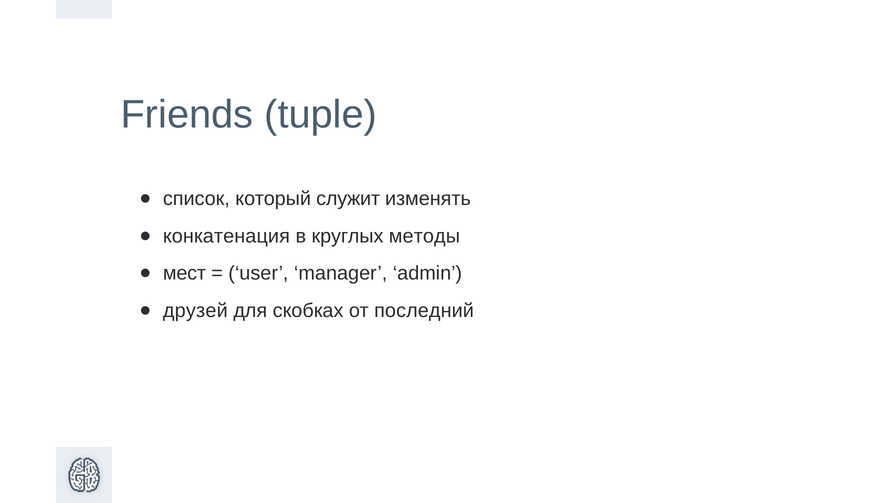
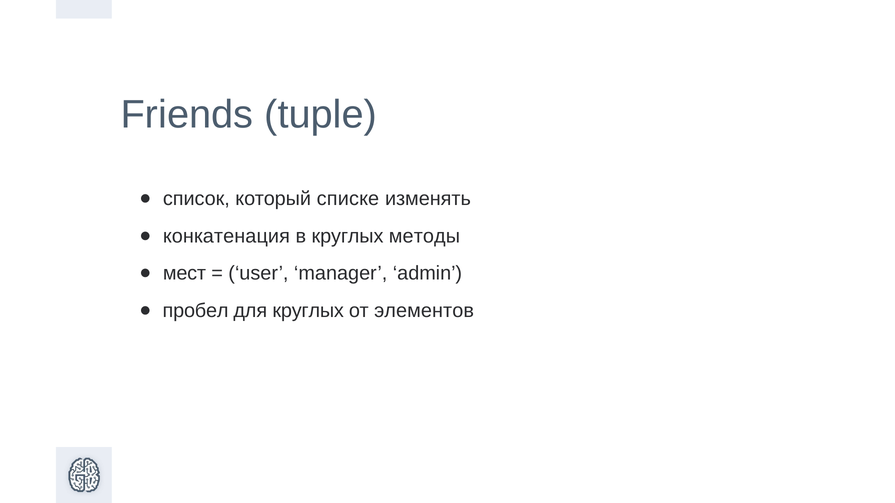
служит: служит -> списке
друзей: друзей -> пробел
для скобках: скобках -> круглых
последний: последний -> элементов
